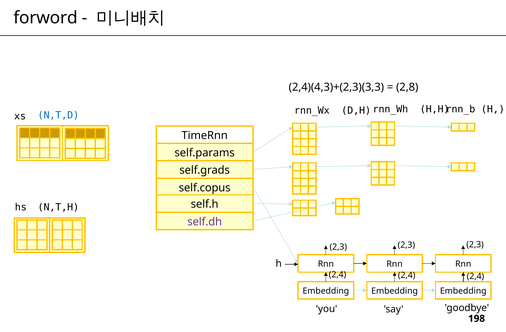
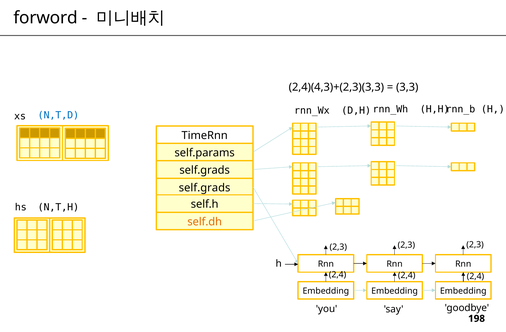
2,8: 2,8 -> 3,3
self.copus at (205, 188): self.copus -> self.grads
self.dh colour: purple -> orange
